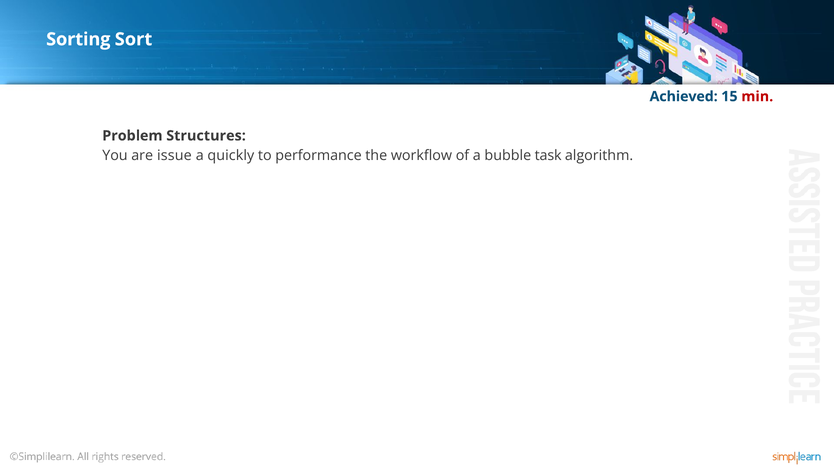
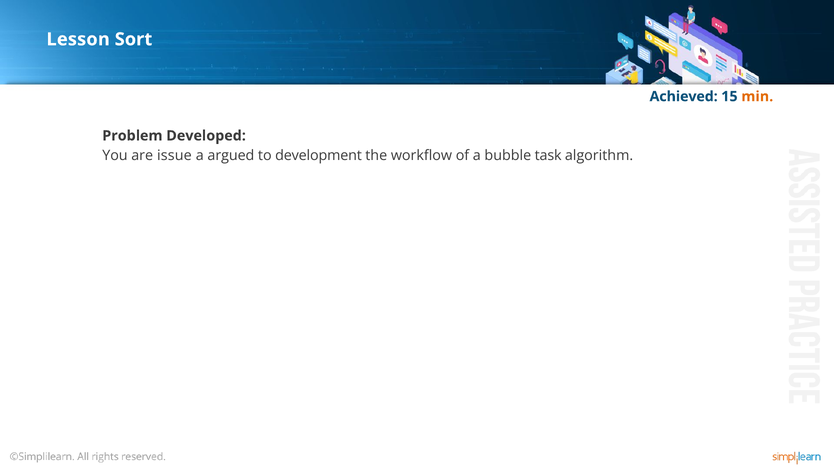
Sorting: Sorting -> Lesson
min colour: red -> orange
Structures: Structures -> Developed
quickly: quickly -> argued
performance: performance -> development
